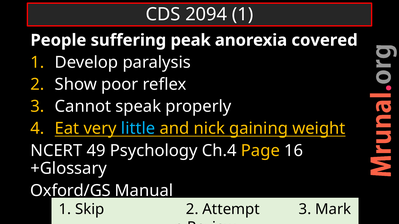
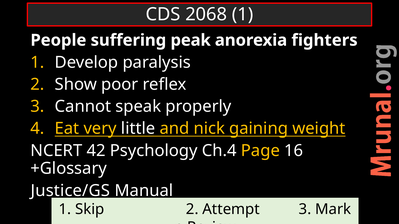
2094: 2094 -> 2068
covered: covered -> fighters
little colour: light blue -> white
49: 49 -> 42
Oxford/GS: Oxford/GS -> Justice/GS
